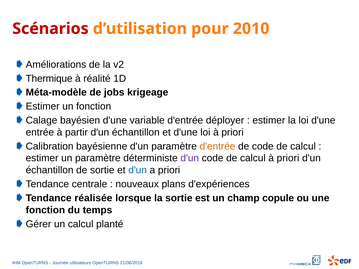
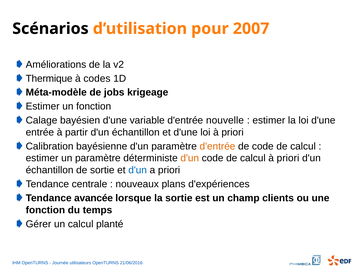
Scénarios colour: red -> black
2010: 2010 -> 2007
réalité: réalité -> codes
déployer: déployer -> nouvelle
d'un at (190, 158) colour: purple -> orange
réalisée: réalisée -> avancée
copule: copule -> clients
